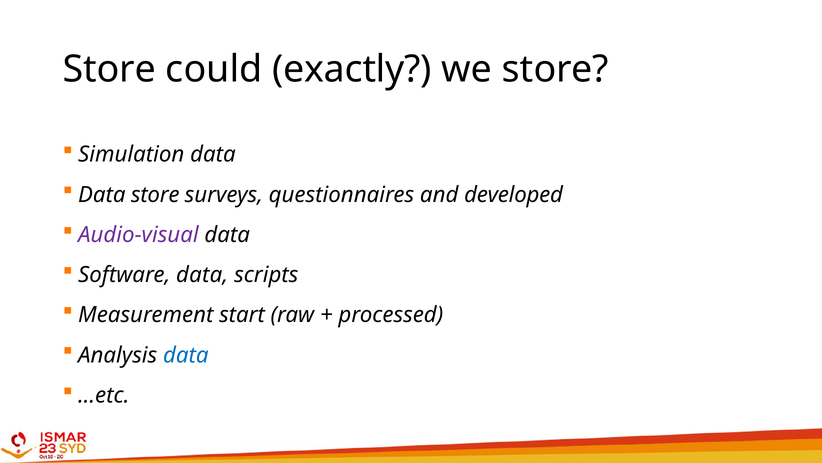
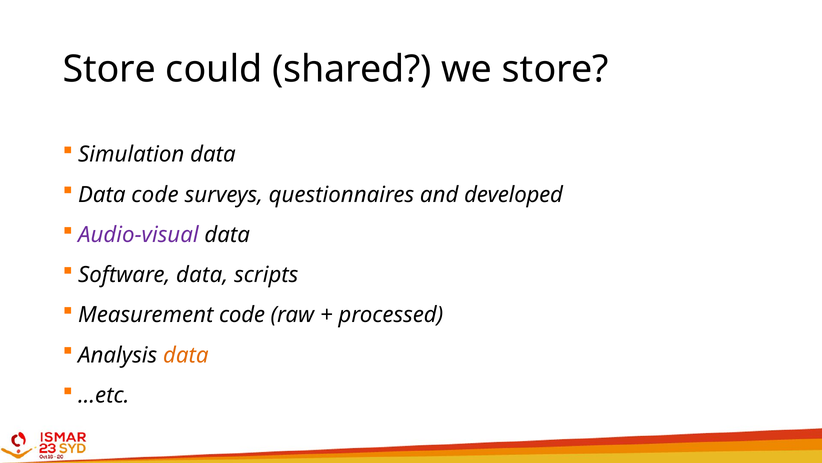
exactly: exactly -> shared
Data store: store -> code
Measurement start: start -> code
data at (186, 355) colour: blue -> orange
